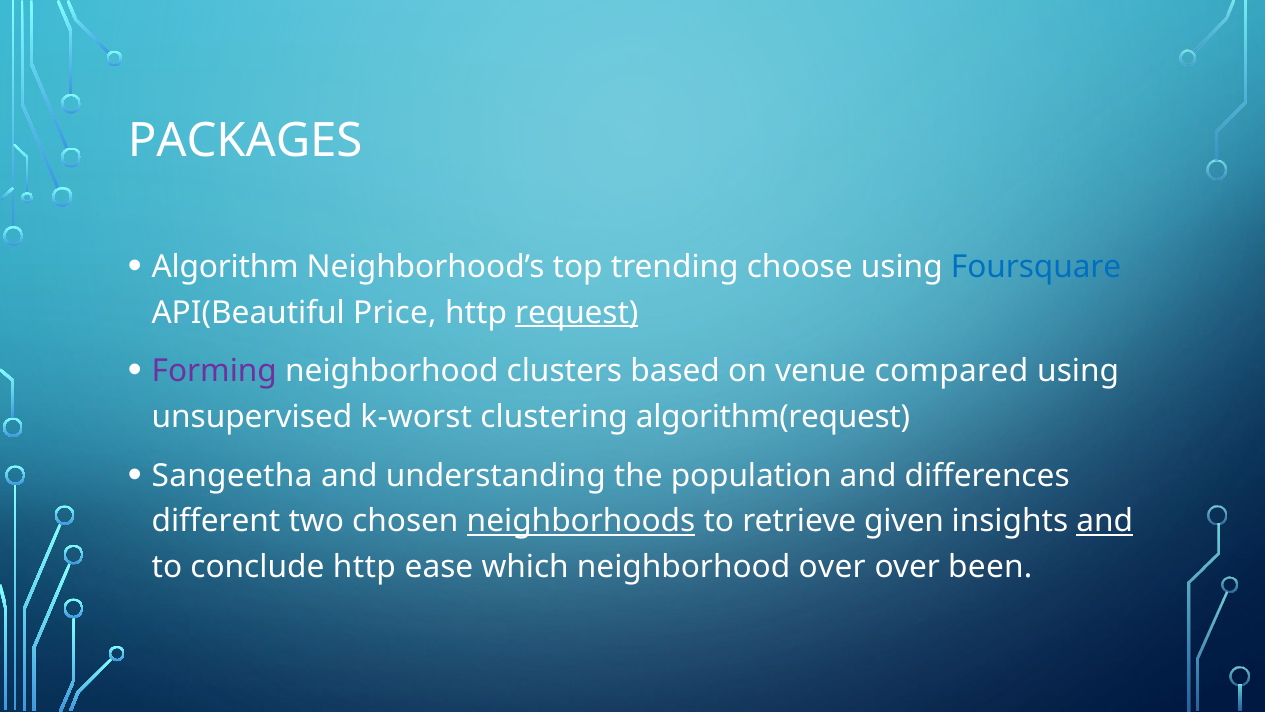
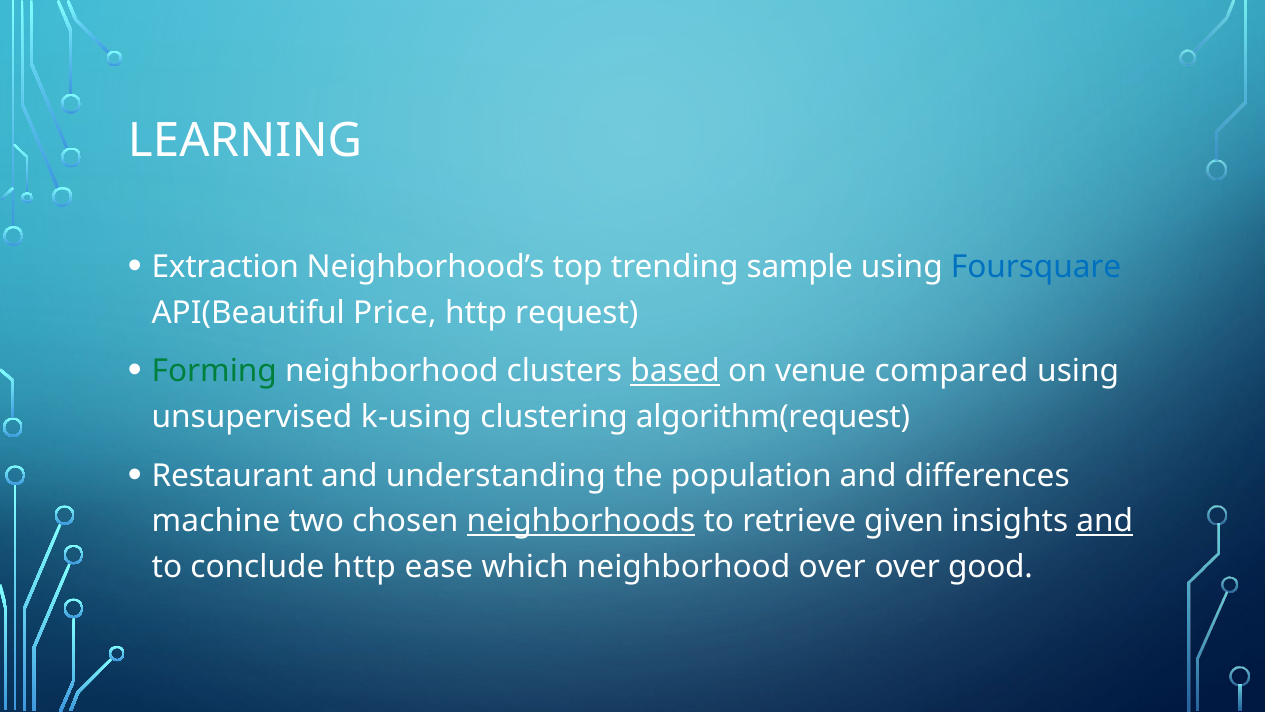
PACKAGES: PACKAGES -> LEARNING
Algorithm: Algorithm -> Extraction
choose: choose -> sample
request underline: present -> none
Forming colour: purple -> green
based underline: none -> present
k-worst: k-worst -> k-using
Sangeetha: Sangeetha -> Restaurant
different: different -> machine
been: been -> good
